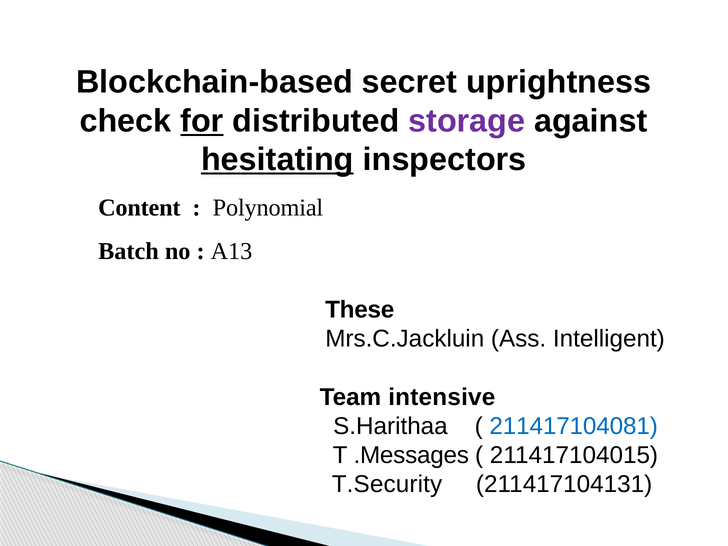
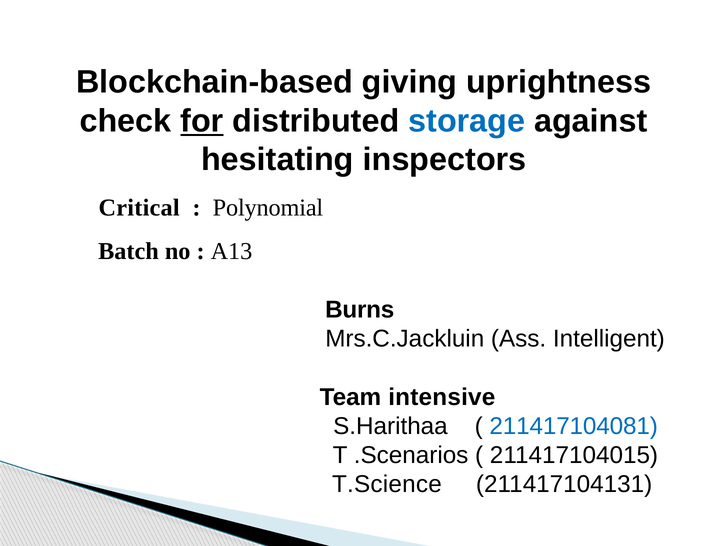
secret: secret -> giving
storage colour: purple -> blue
hesitating underline: present -> none
Content: Content -> Critical
These: These -> Burns
.Messages: .Messages -> .Scenarios
T.Security: T.Security -> T.Science
